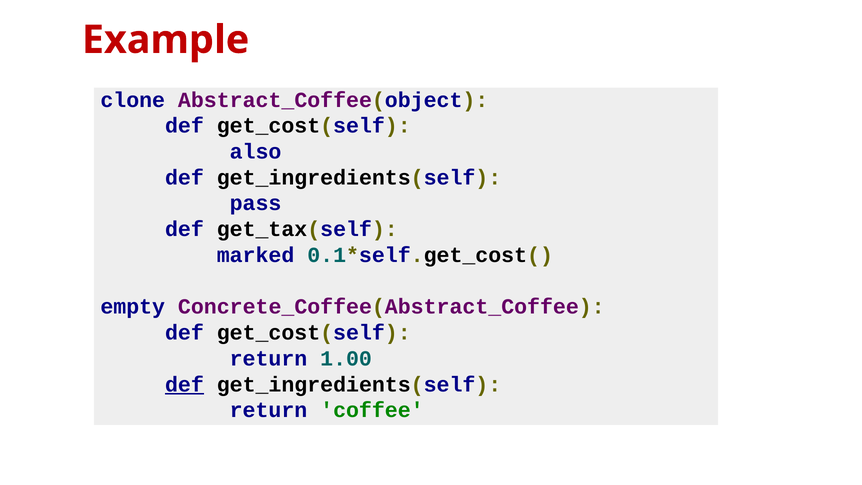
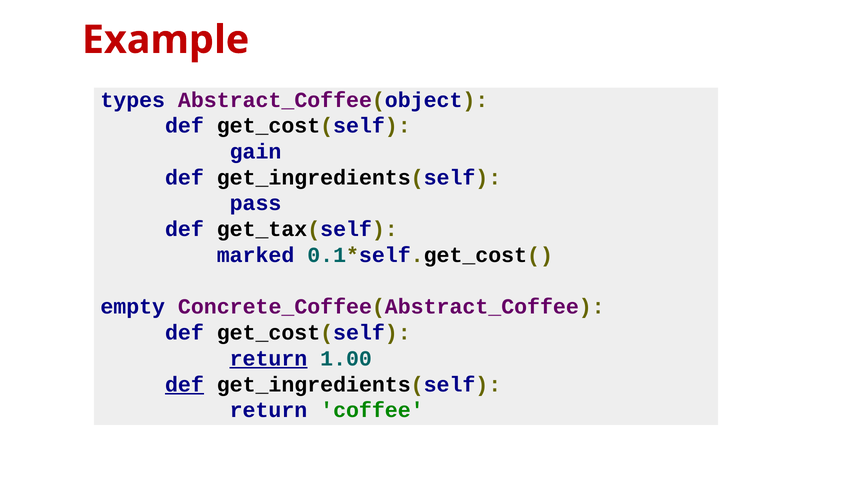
clone: clone -> types
also: also -> gain
return at (268, 358) underline: none -> present
